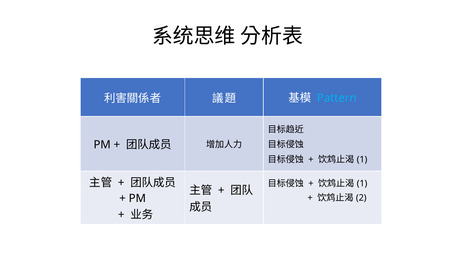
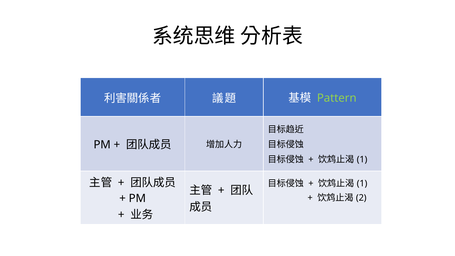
Pattern colour: light blue -> light green
